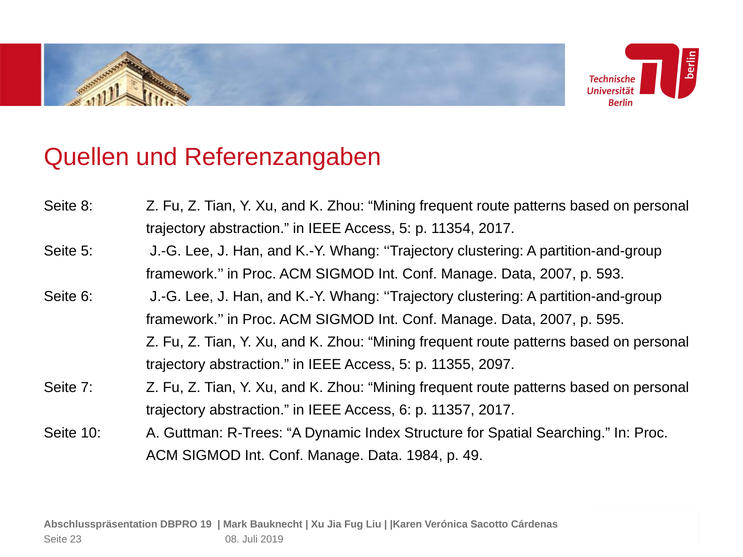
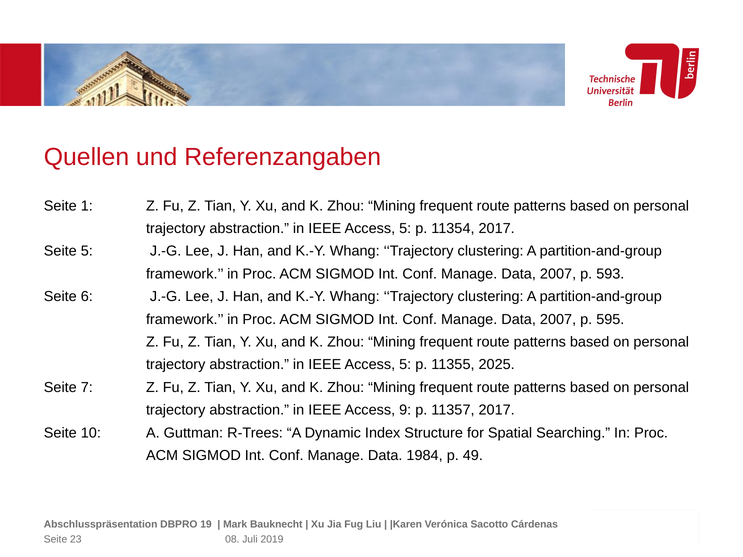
8: 8 -> 1
2097: 2097 -> 2025
Access 6: 6 -> 9
